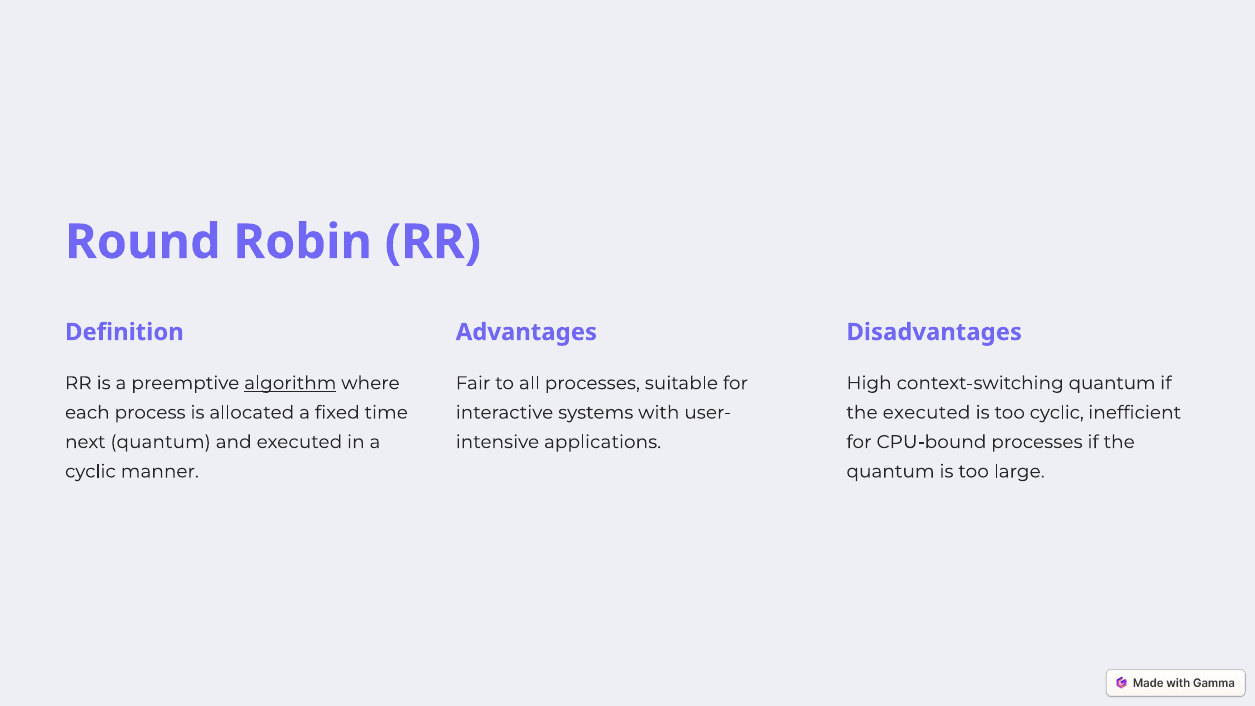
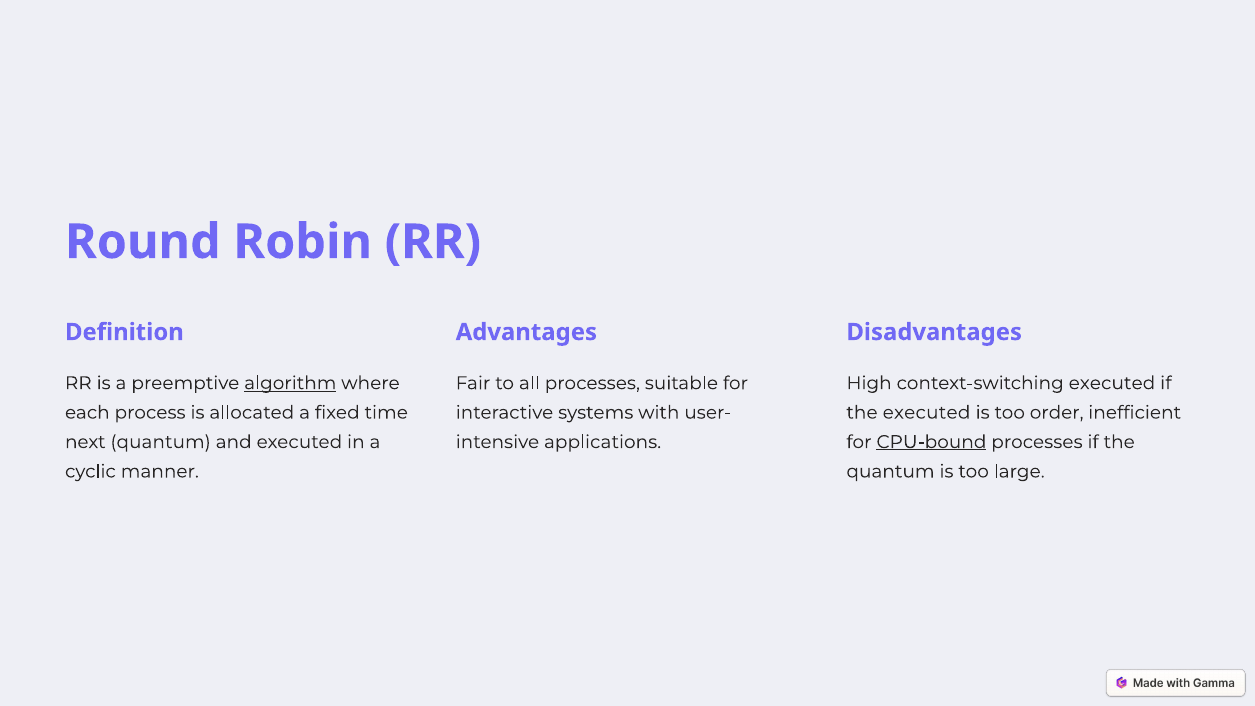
context-switching quantum: quantum -> executed
too cyclic: cyclic -> order
CPU-bound underline: none -> present
